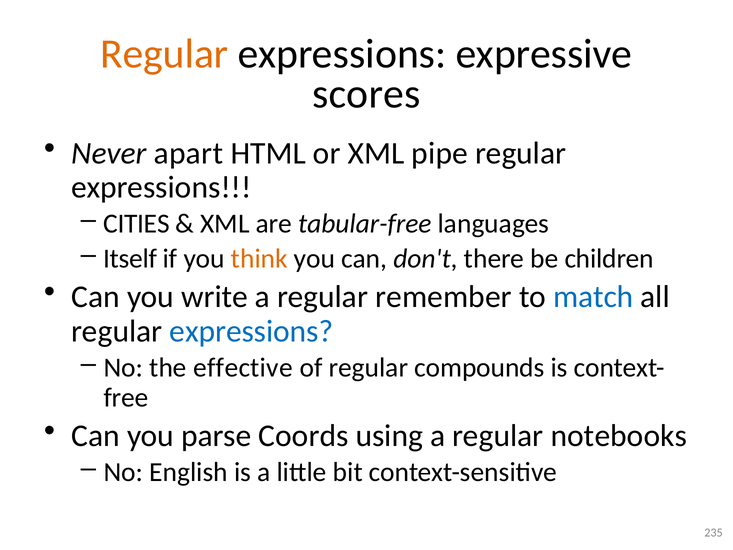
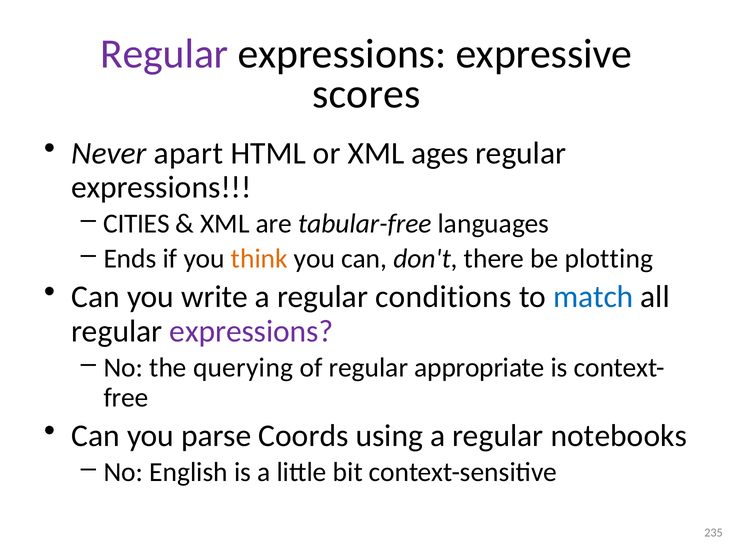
Regular at (164, 54) colour: orange -> purple
pipe: pipe -> ages
Itself: Itself -> Ends
children: children -> plotting
remember: remember -> conditions
expressions at (251, 331) colour: blue -> purple
effective: effective -> querying
compounds: compounds -> appropriate
